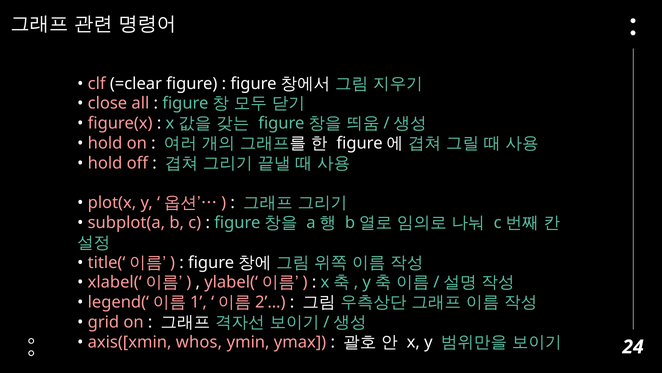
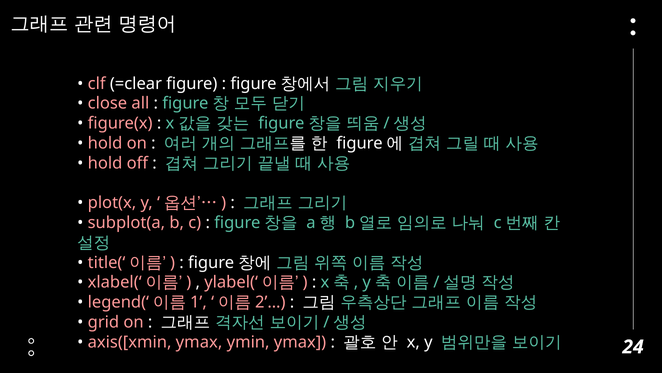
axis([xmin whos: whos -> ymax
